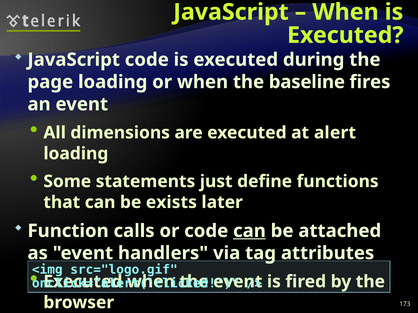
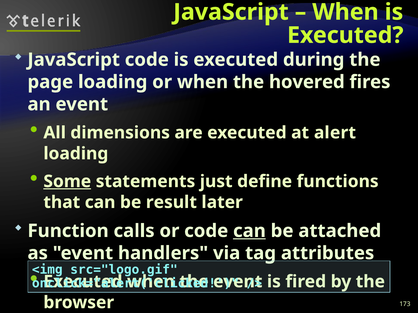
baseline: baseline -> hovered
Some underline: none -> present
exists: exists -> result
